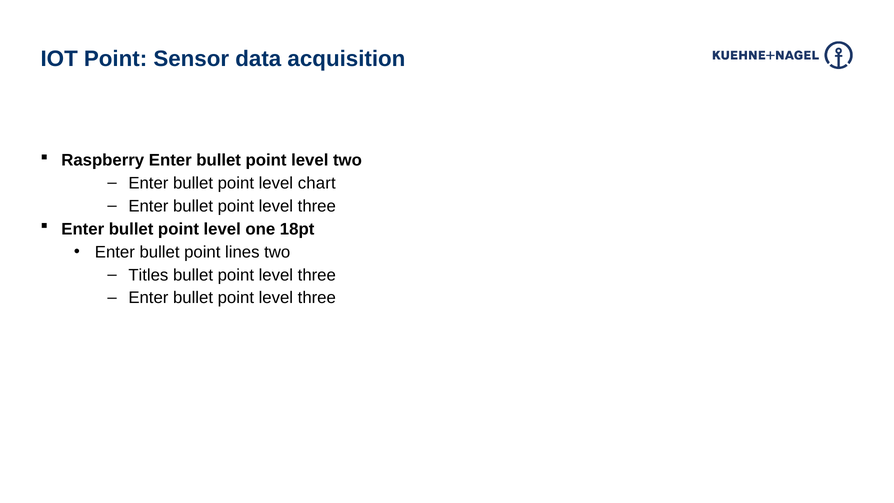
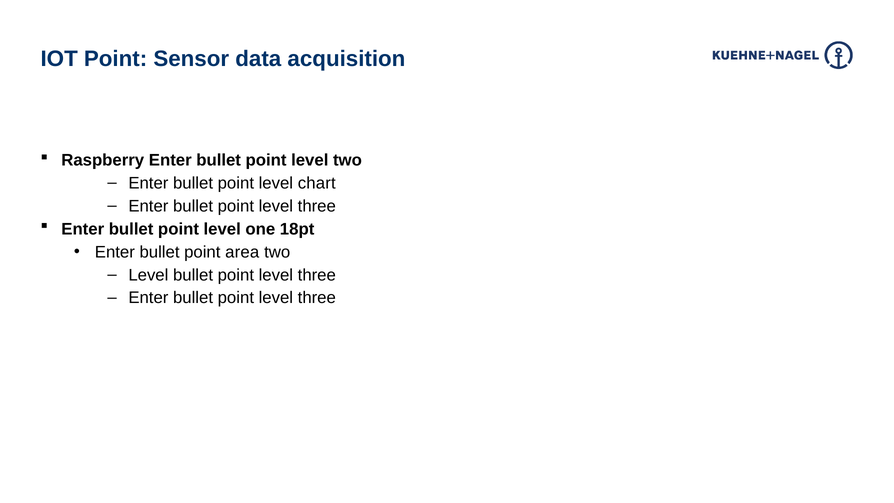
lines: lines -> area
Titles at (148, 275): Titles -> Level
